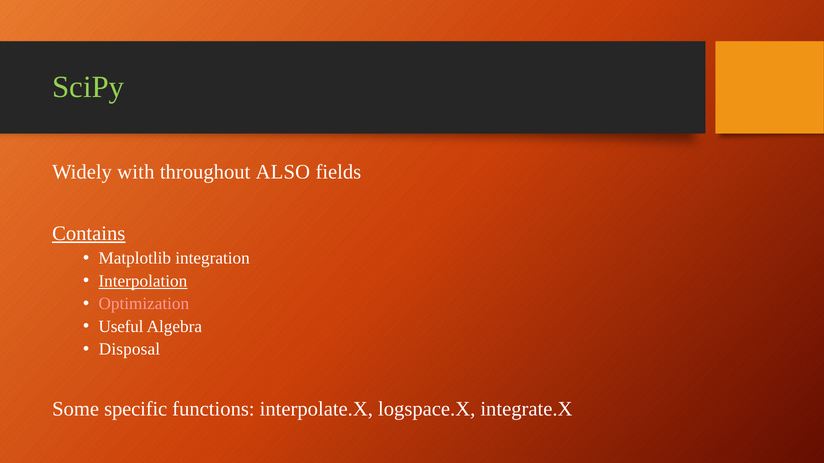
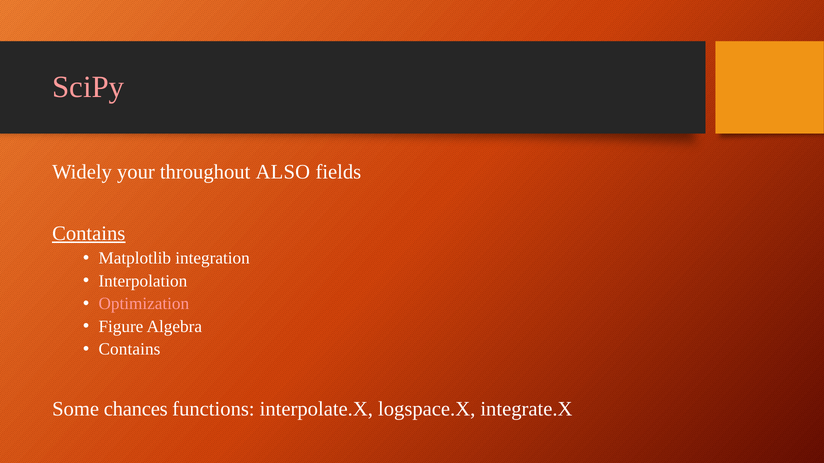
SciPy colour: light green -> pink
with: with -> your
Interpolation underline: present -> none
Useful: Useful -> Figure
Disposal at (129, 350): Disposal -> Contains
specific: specific -> chances
